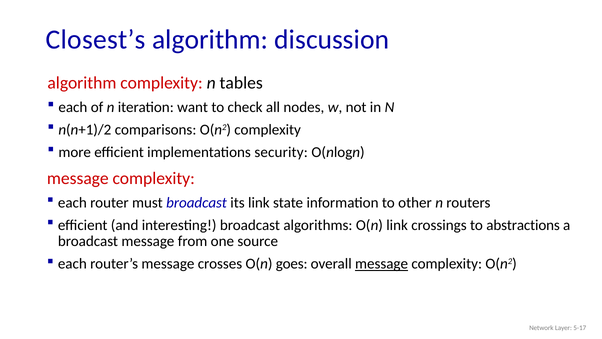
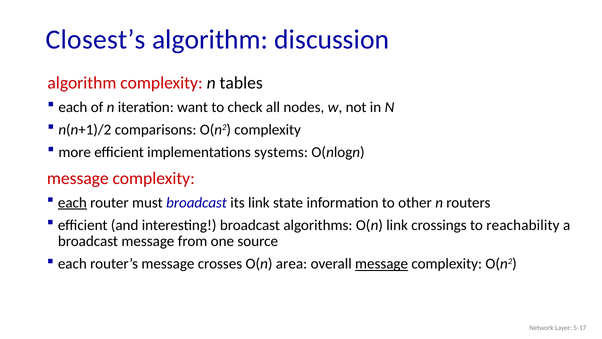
security: security -> systems
each at (72, 202) underline: none -> present
abstractions: abstractions -> reachability
goes: goes -> area
